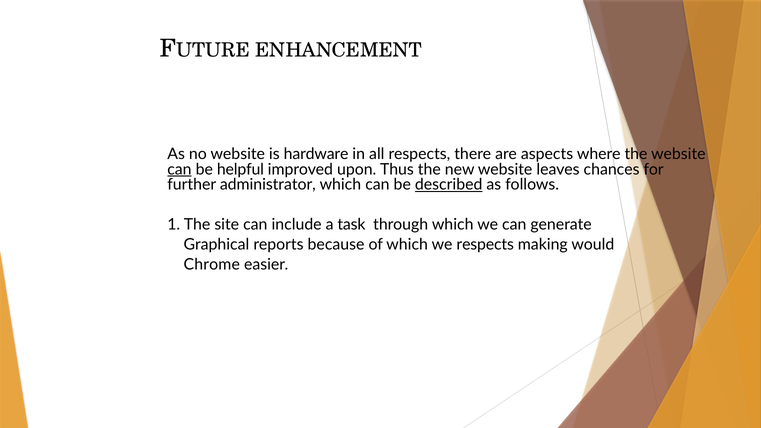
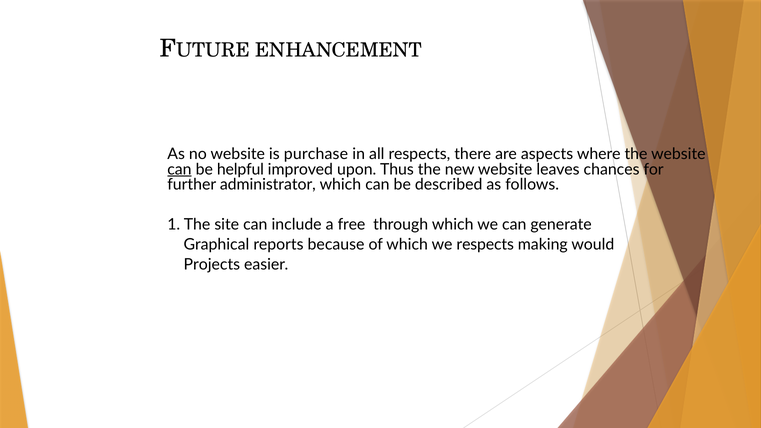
hardware: hardware -> purchase
described underline: present -> none
task: task -> free
Chrome: Chrome -> Projects
